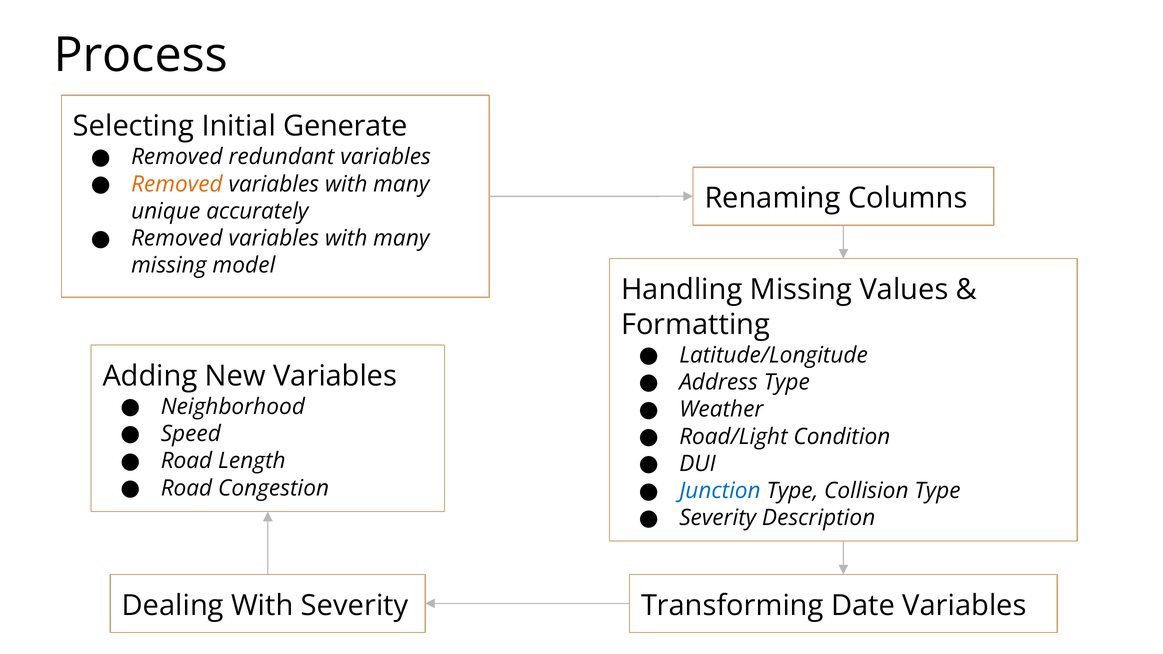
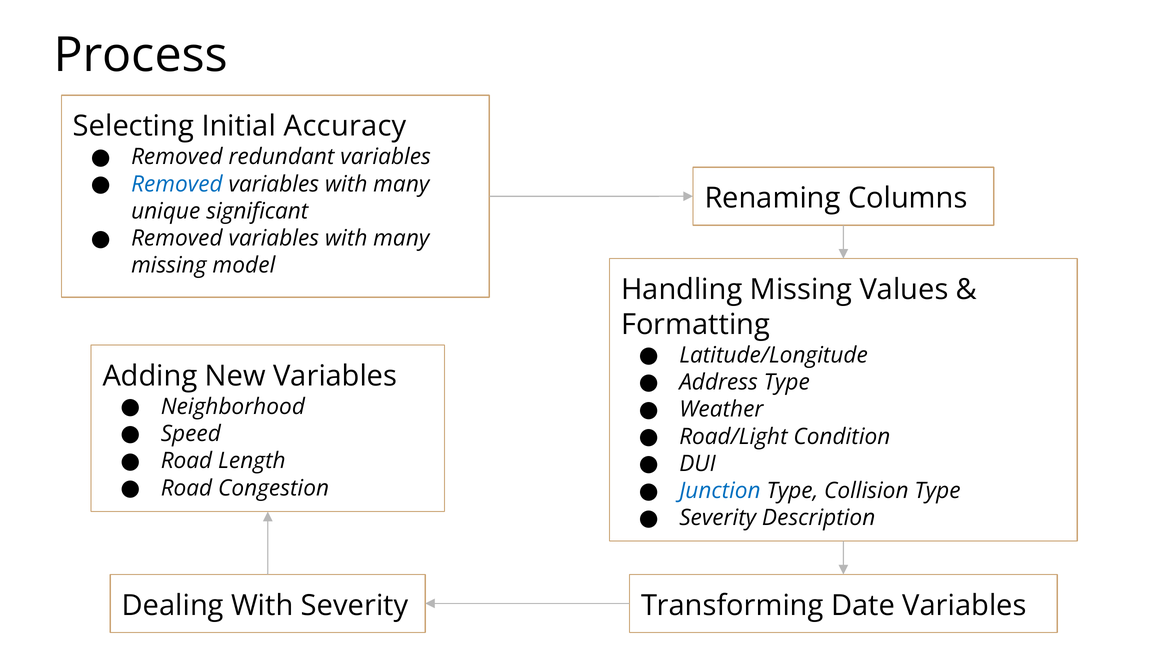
Generate: Generate -> Accuracy
Removed at (177, 184) colour: orange -> blue
accurately: accurately -> significant
